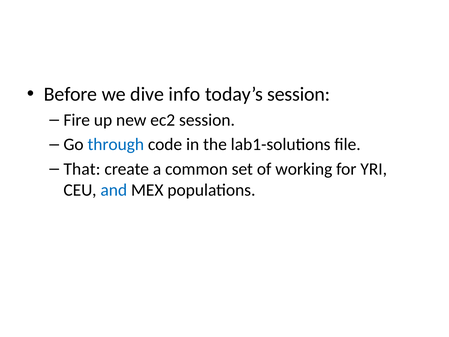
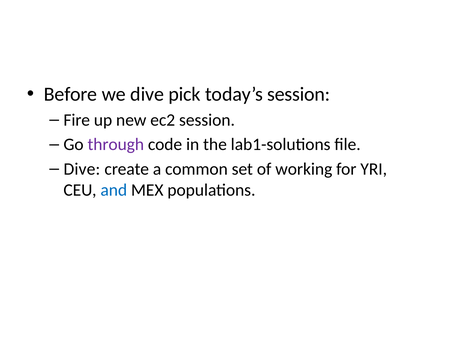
info: info -> pick
through colour: blue -> purple
That at (82, 169): That -> Dive
